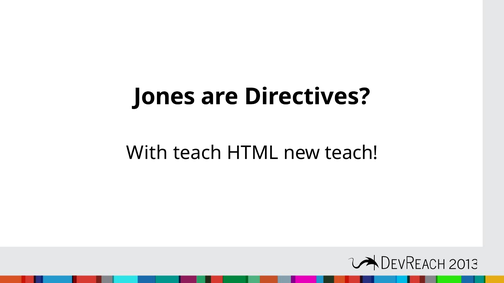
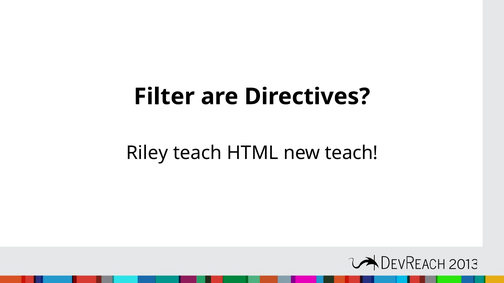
Jones: Jones -> Filter
With: With -> Riley
